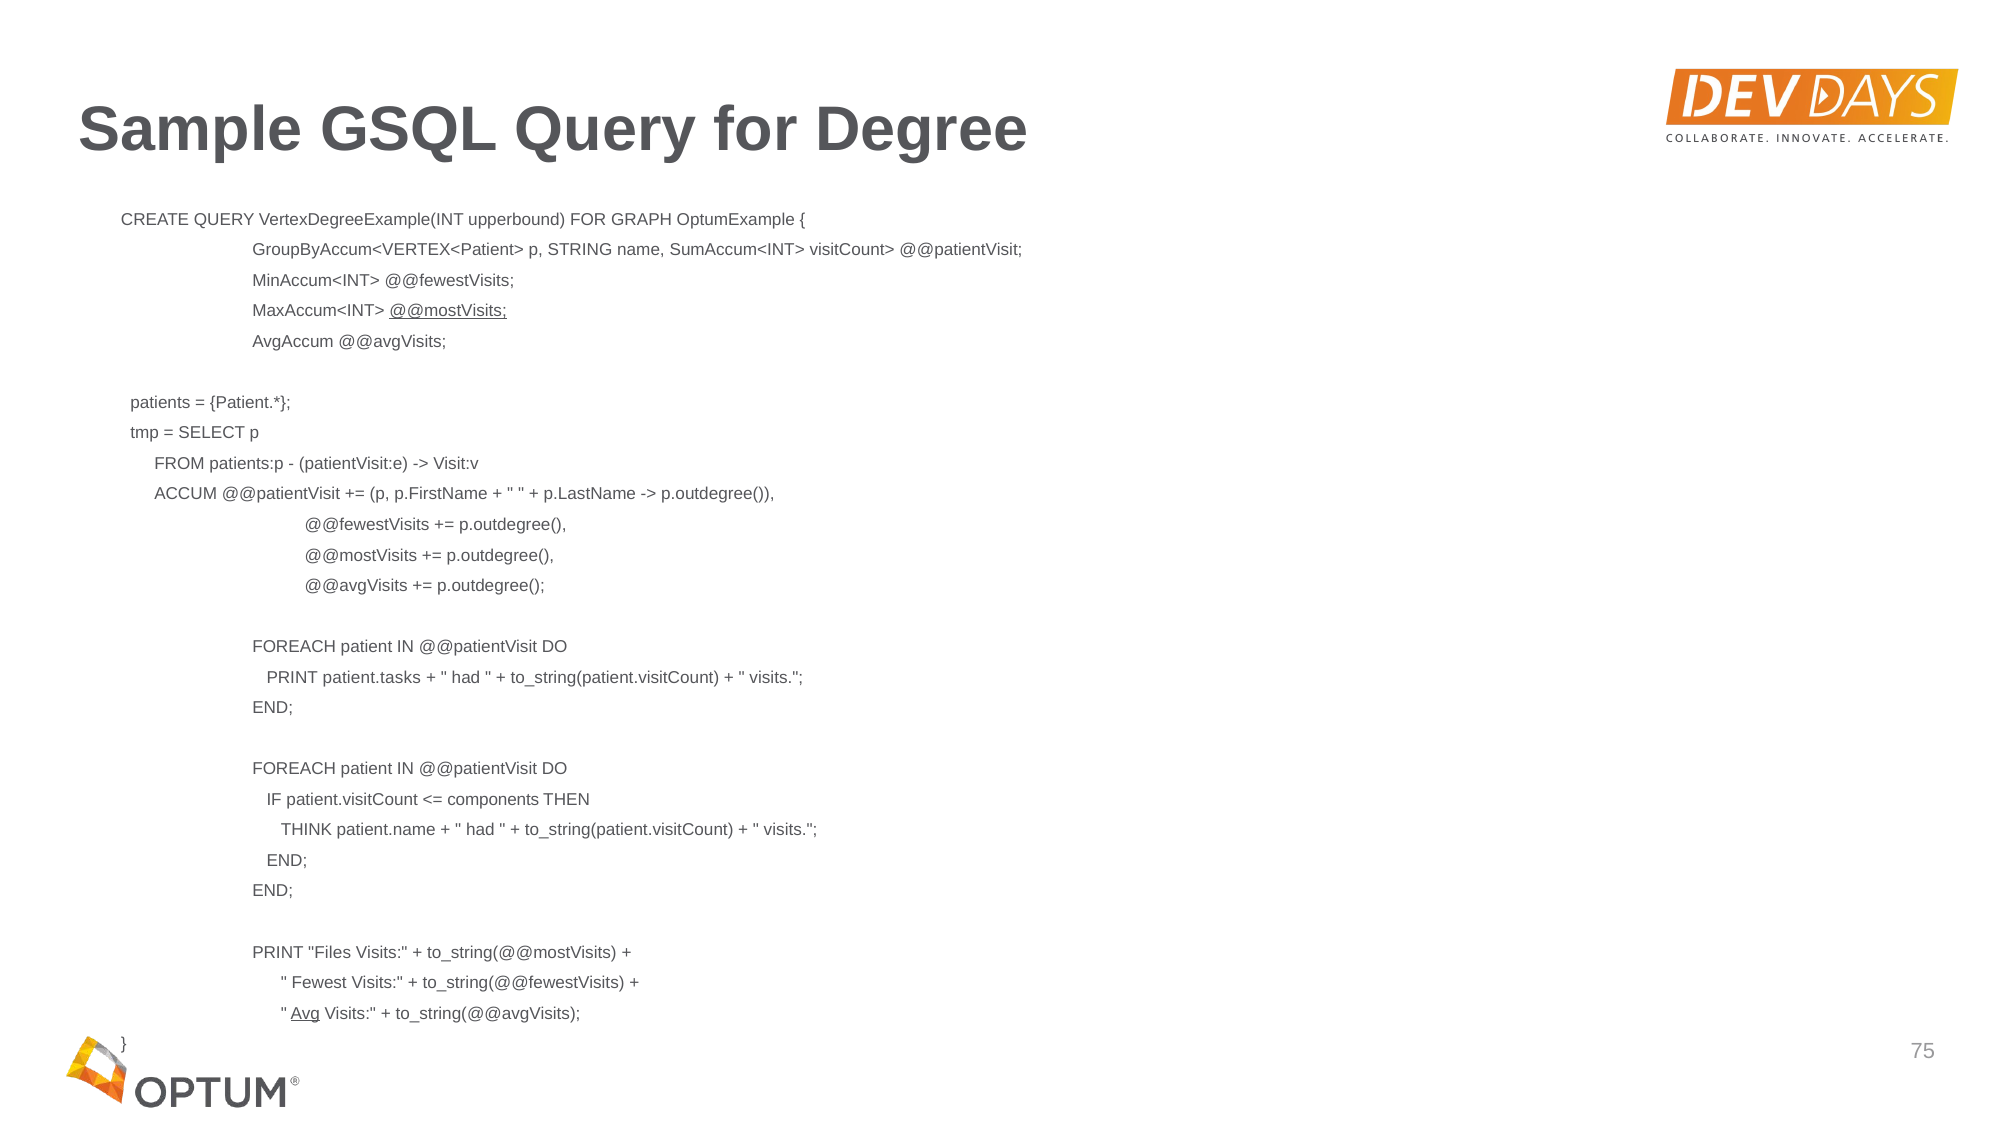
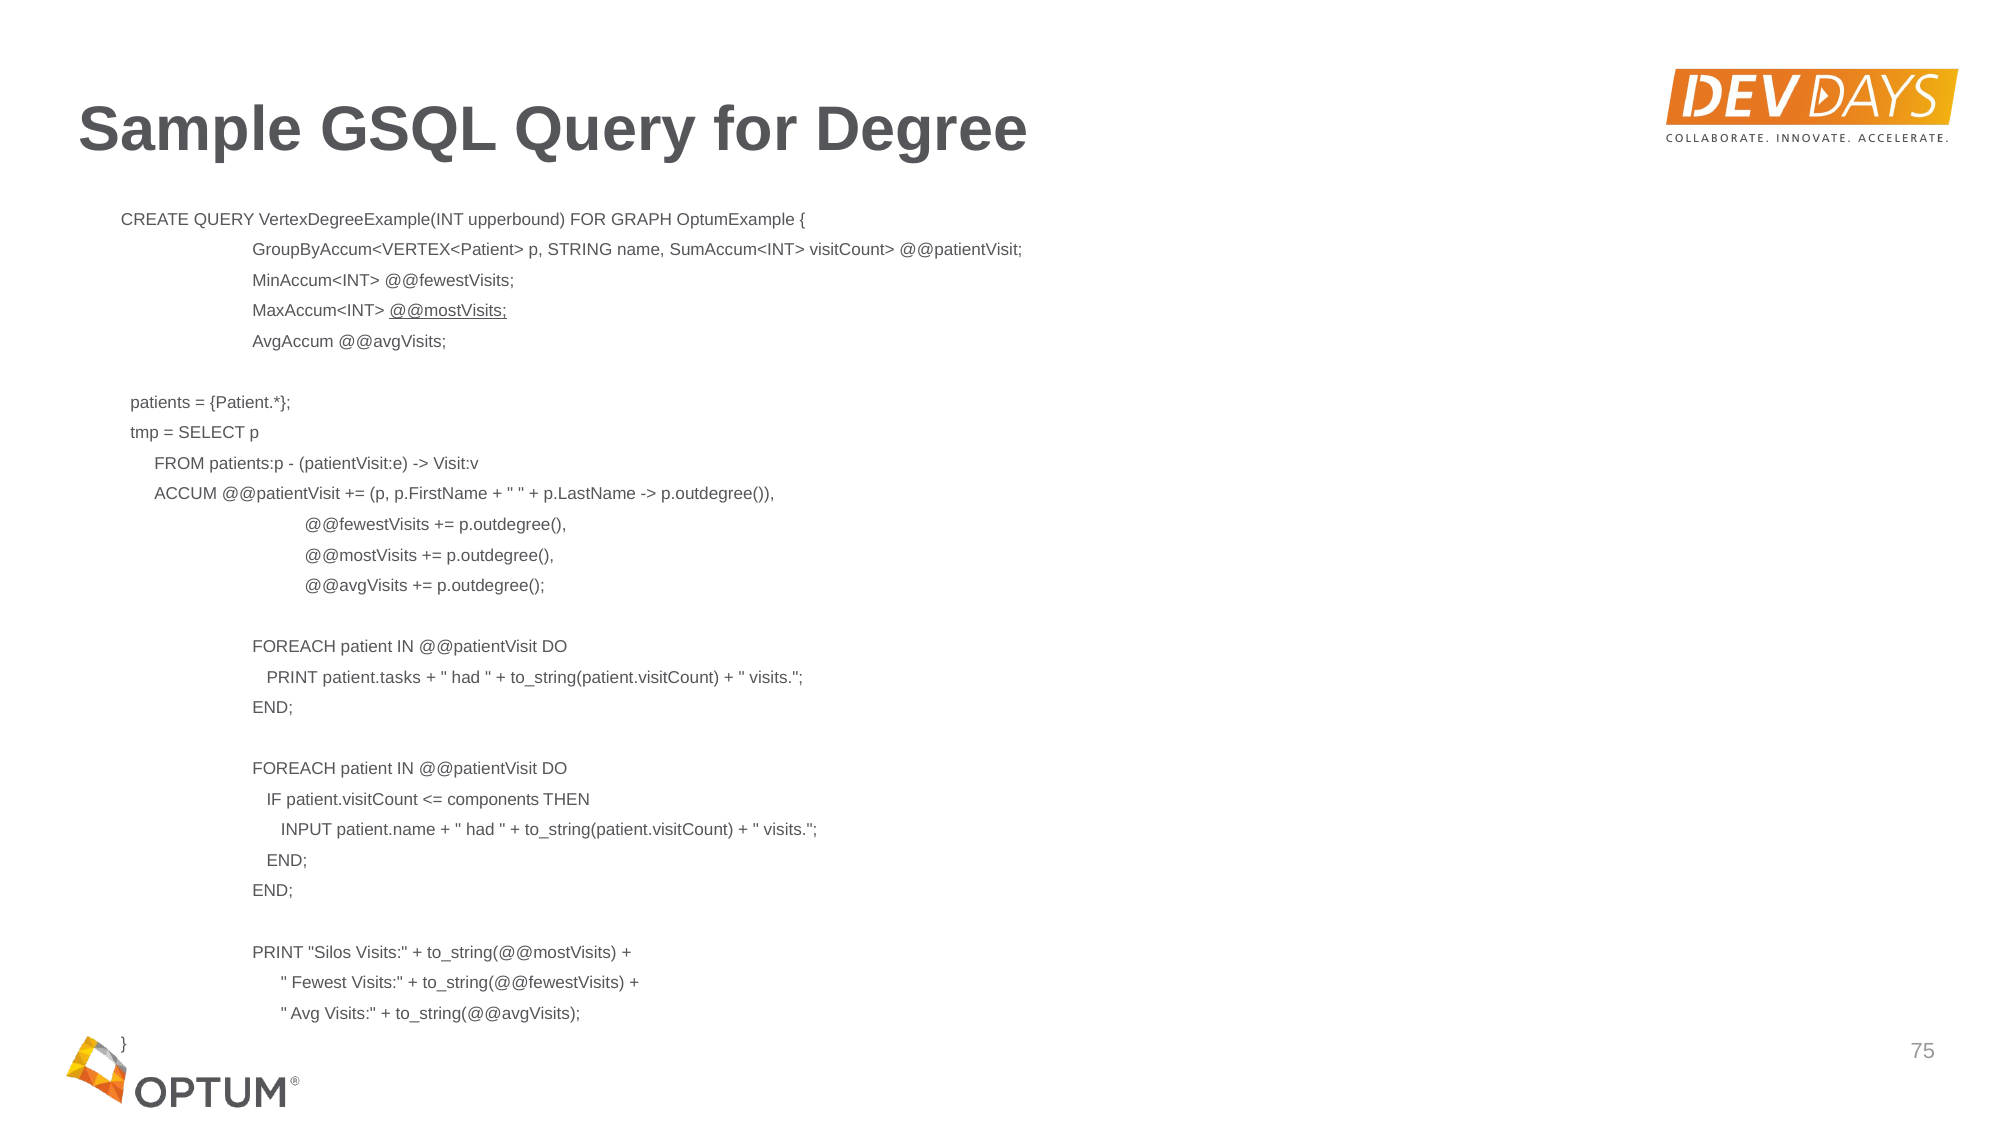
THINK: THINK -> INPUT
Files: Files -> Silos
Avg underline: present -> none
